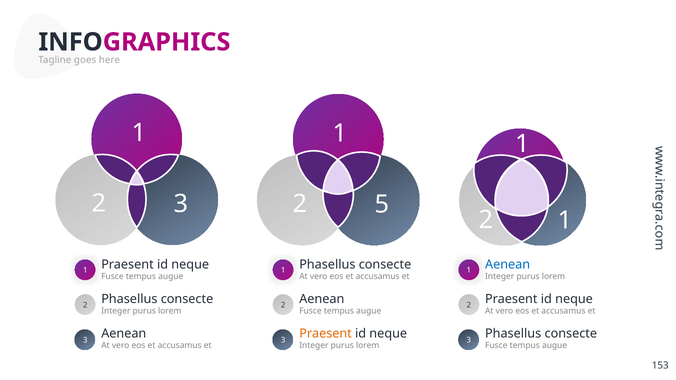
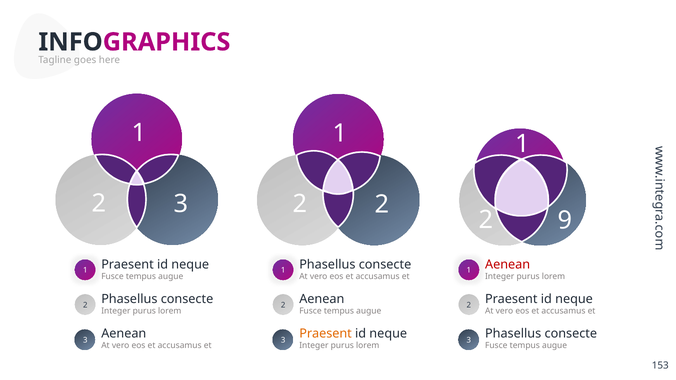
2 5: 5 -> 2
2 1: 1 -> 9
Aenean at (508, 265) colour: blue -> red
